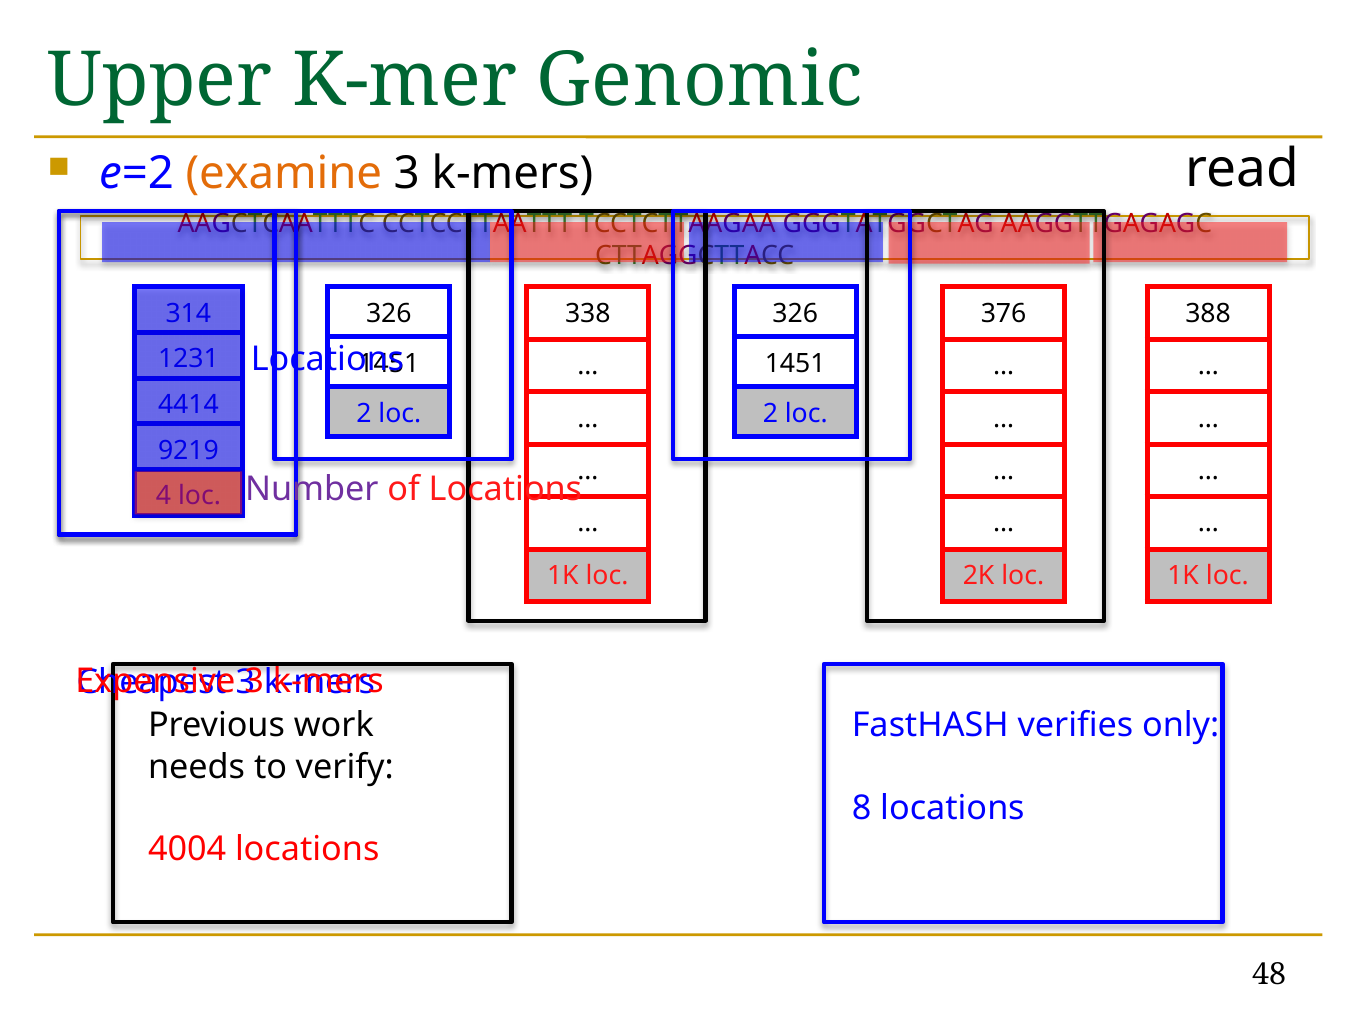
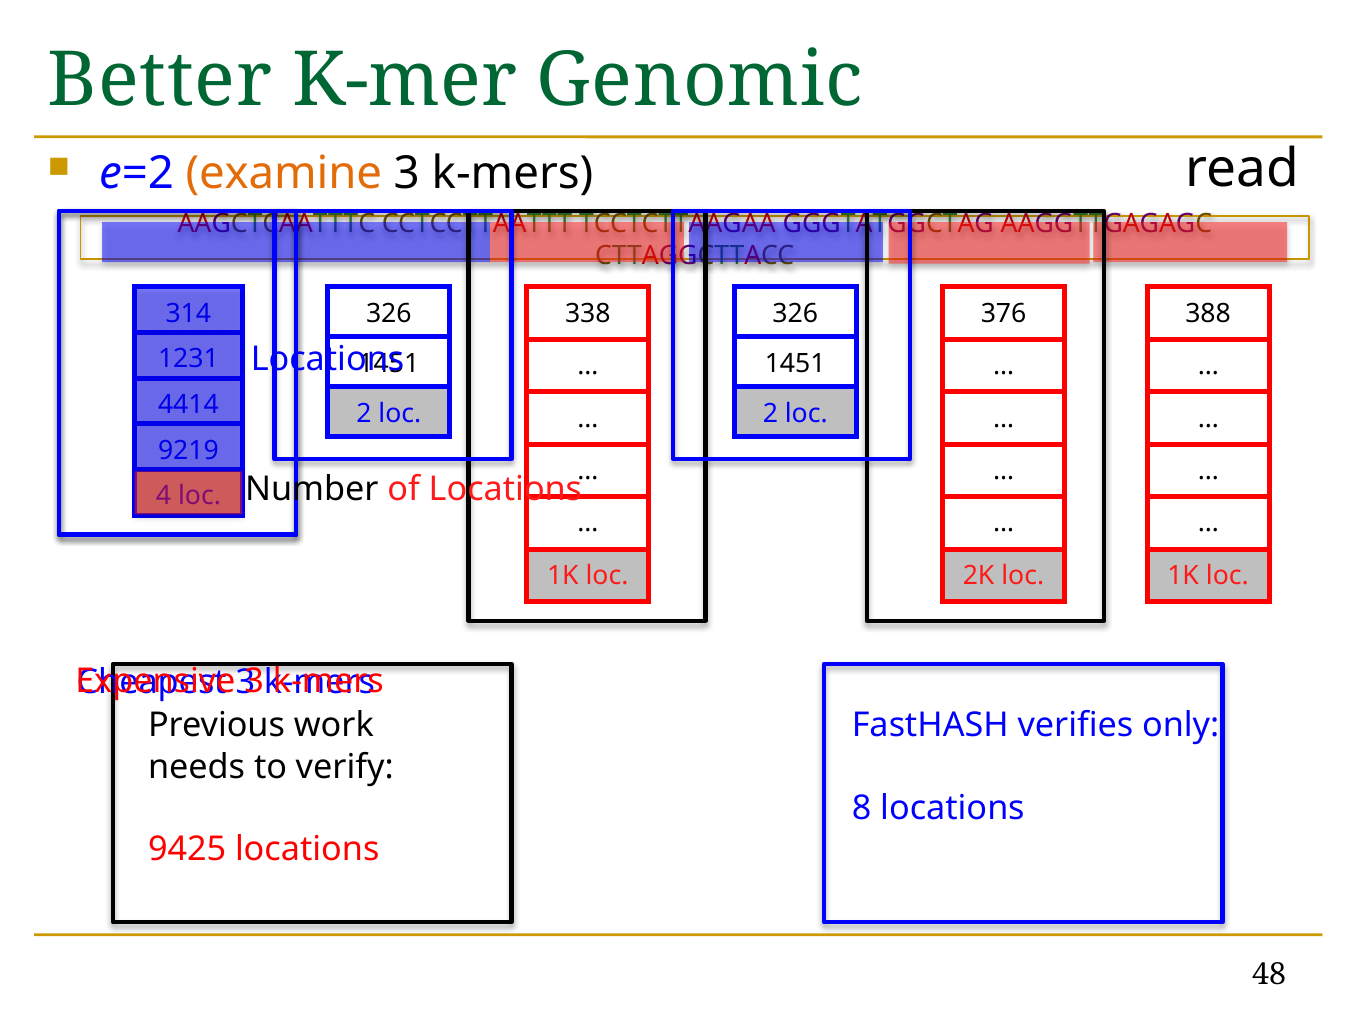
Upper: Upper -> Better
Number colour: purple -> black
4004: 4004 -> 9425
